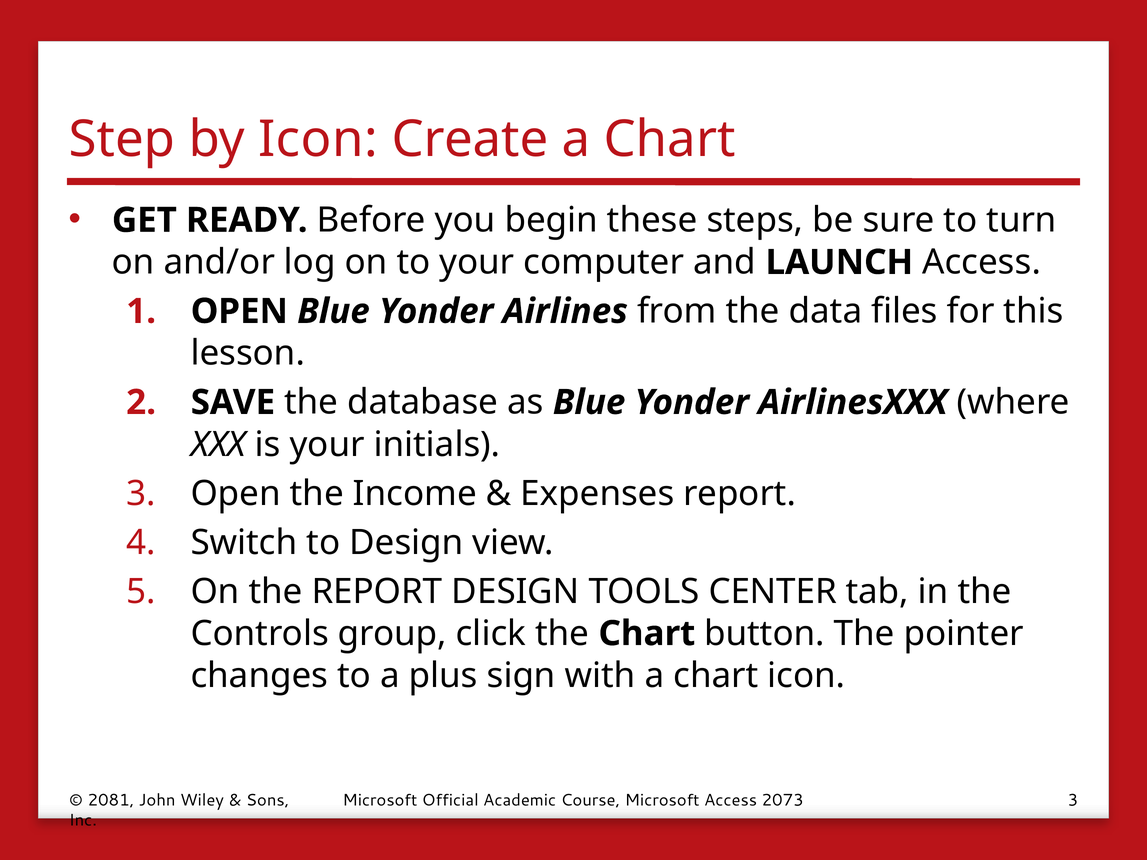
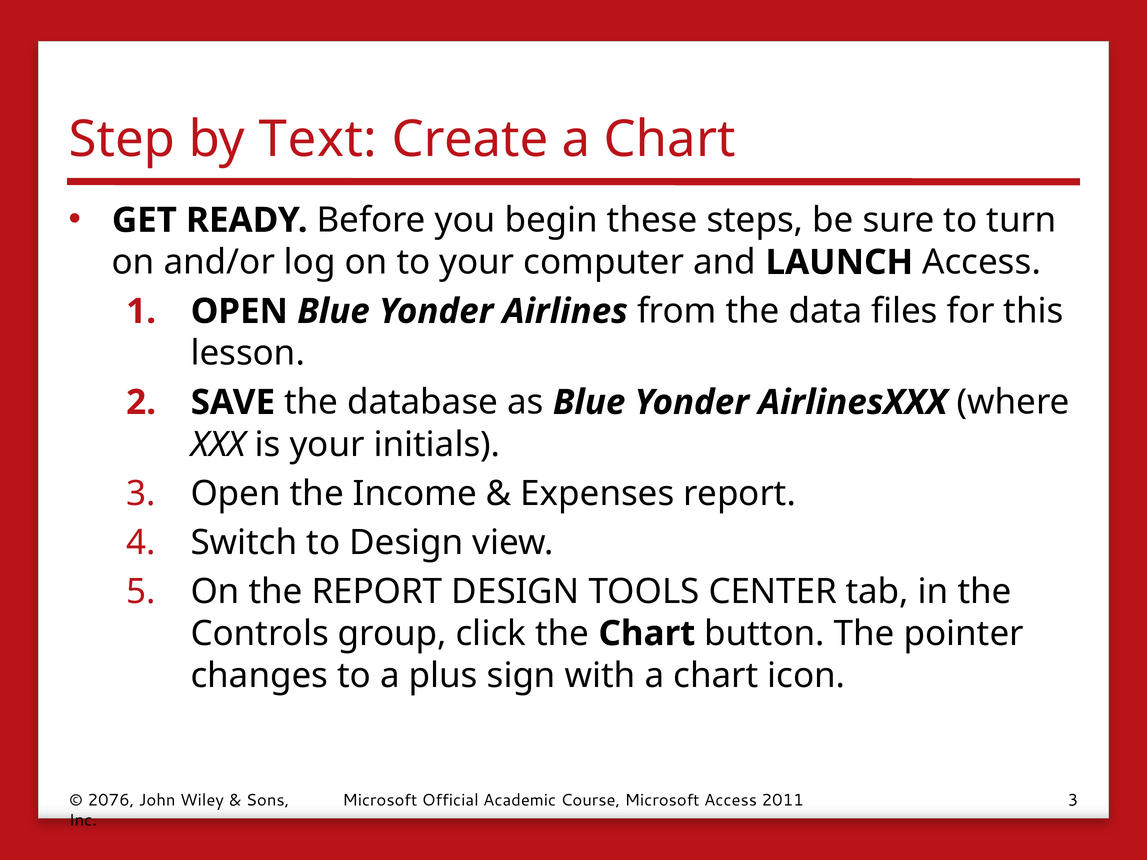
by Icon: Icon -> Text
2081: 2081 -> 2076
2073: 2073 -> 2011
